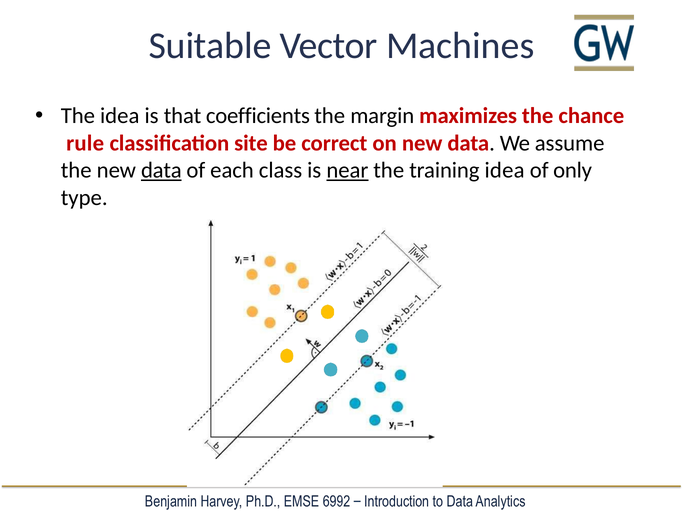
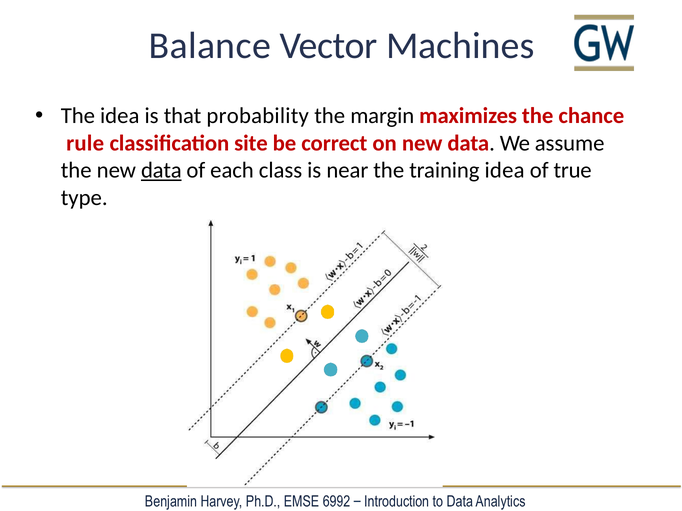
Suitable: Suitable -> Balance
coefficients: coefficients -> probability
near underline: present -> none
only: only -> true
